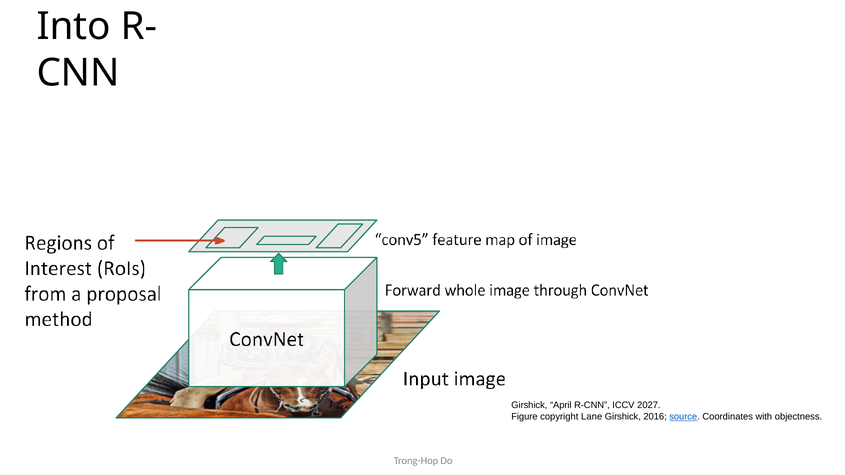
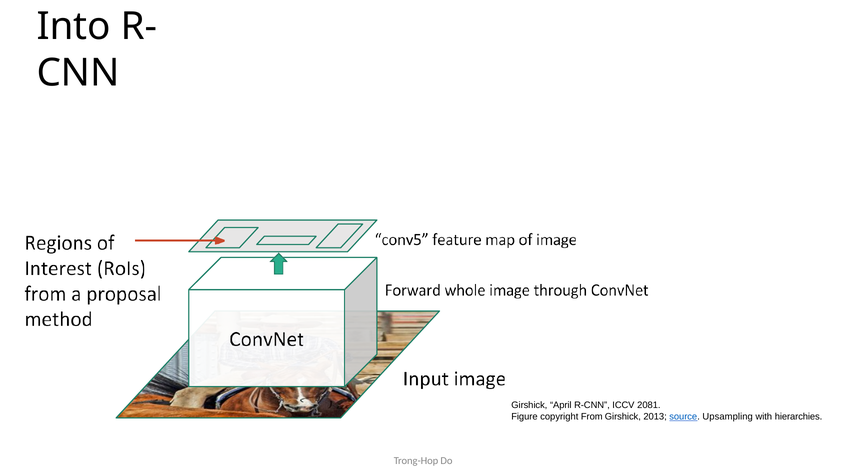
2027: 2027 -> 2081
Lane: Lane -> From
2016: 2016 -> 2013
Coordinates: Coordinates -> Upsampling
objectness: objectness -> hierarchies
